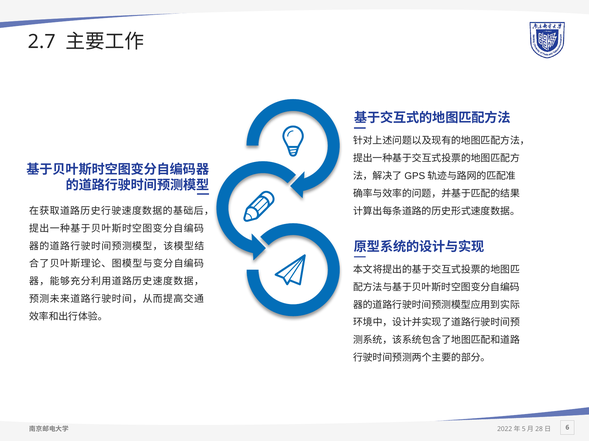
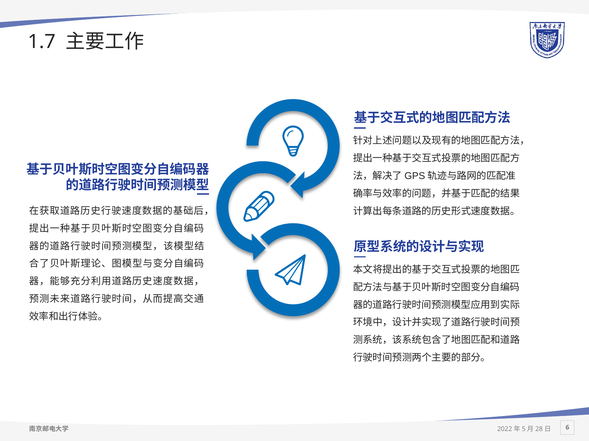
2.7: 2.7 -> 1.7
